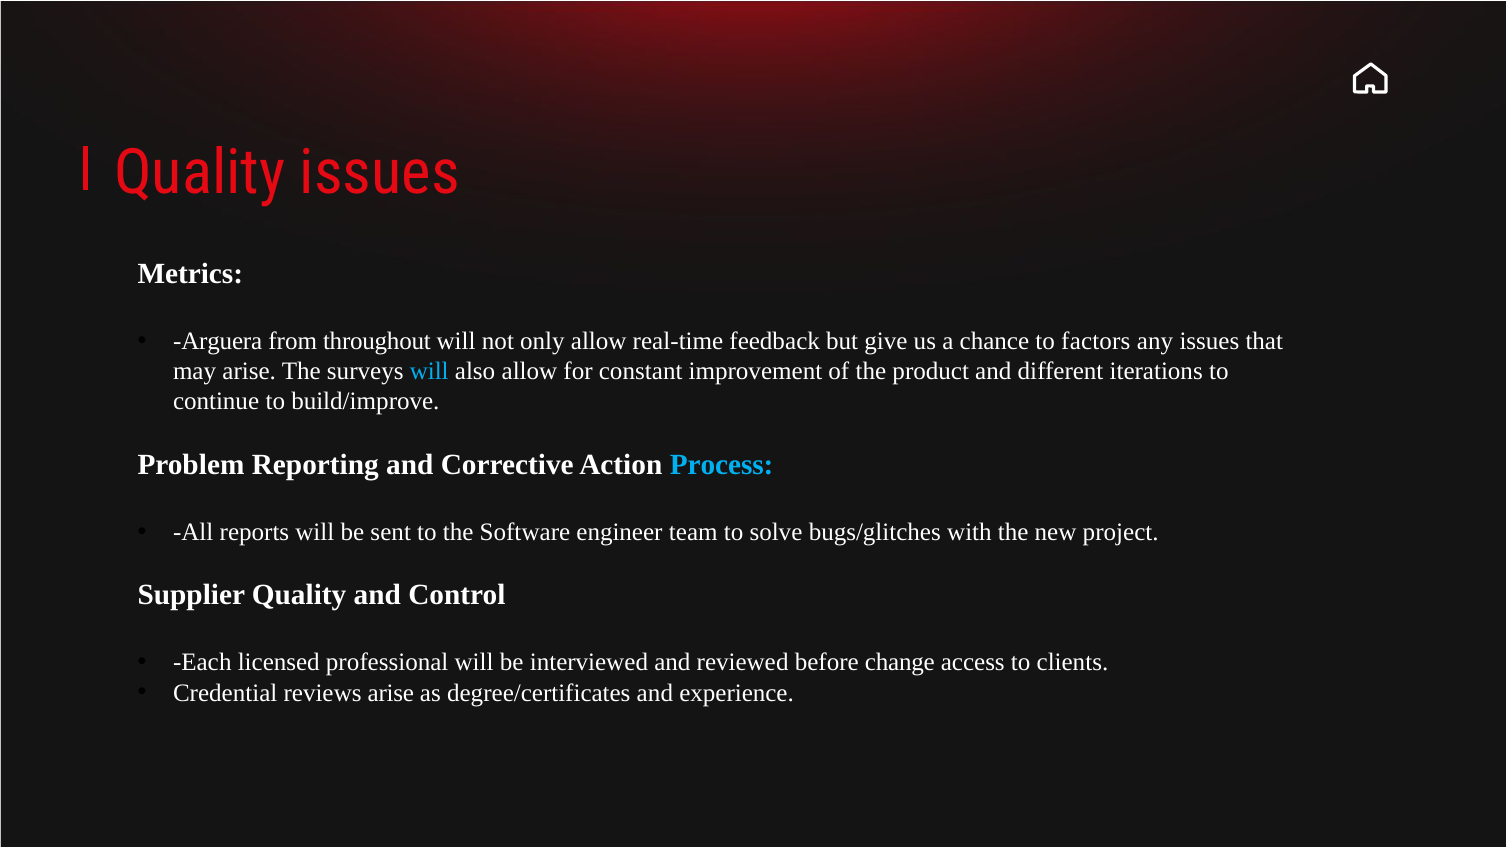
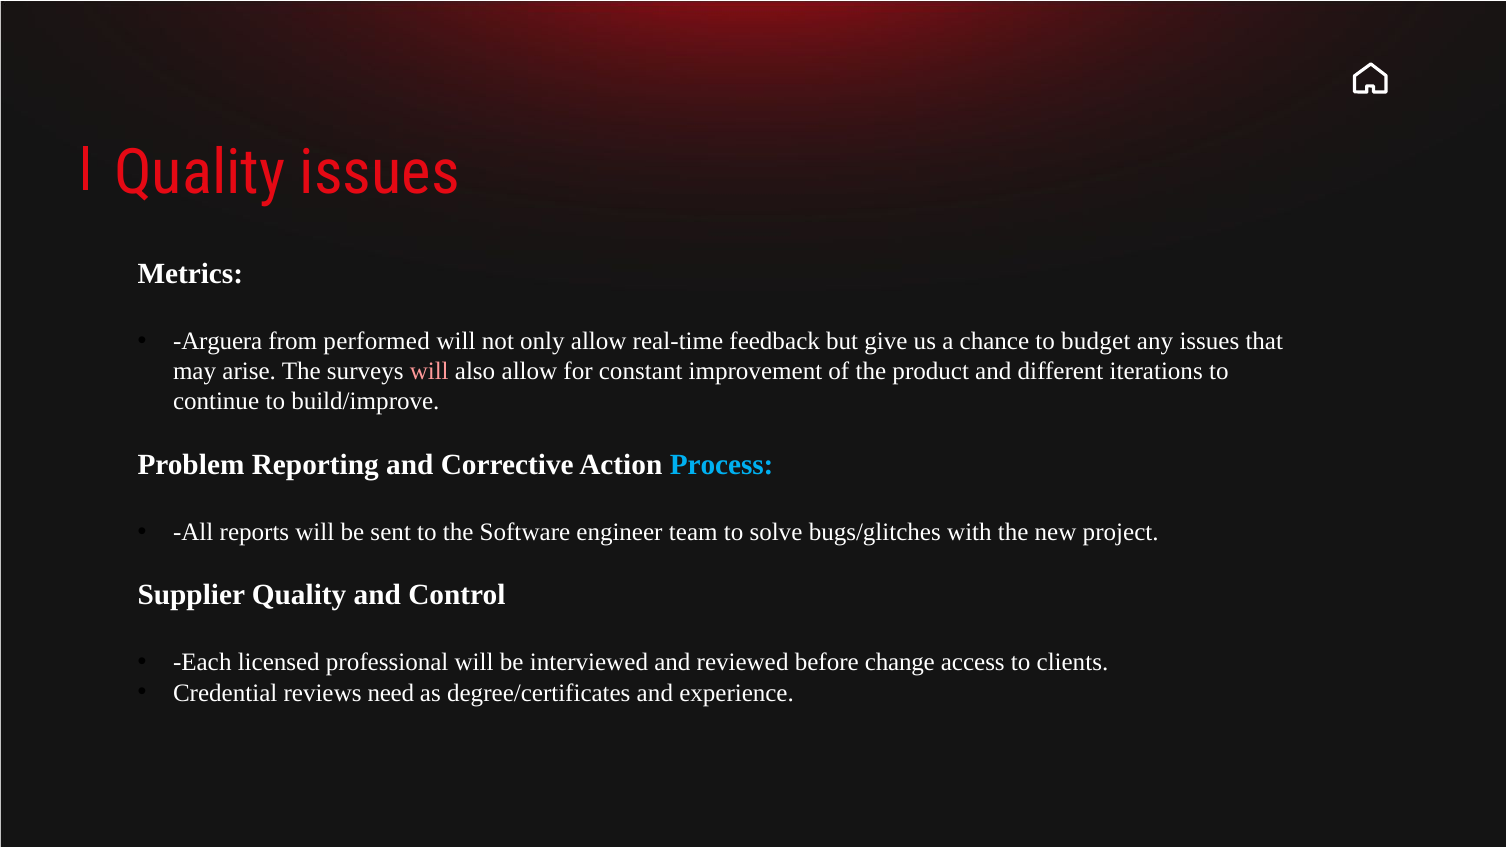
throughout: throughout -> performed
factors: factors -> budget
will at (429, 372) colour: light blue -> pink
reviews arise: arise -> need
